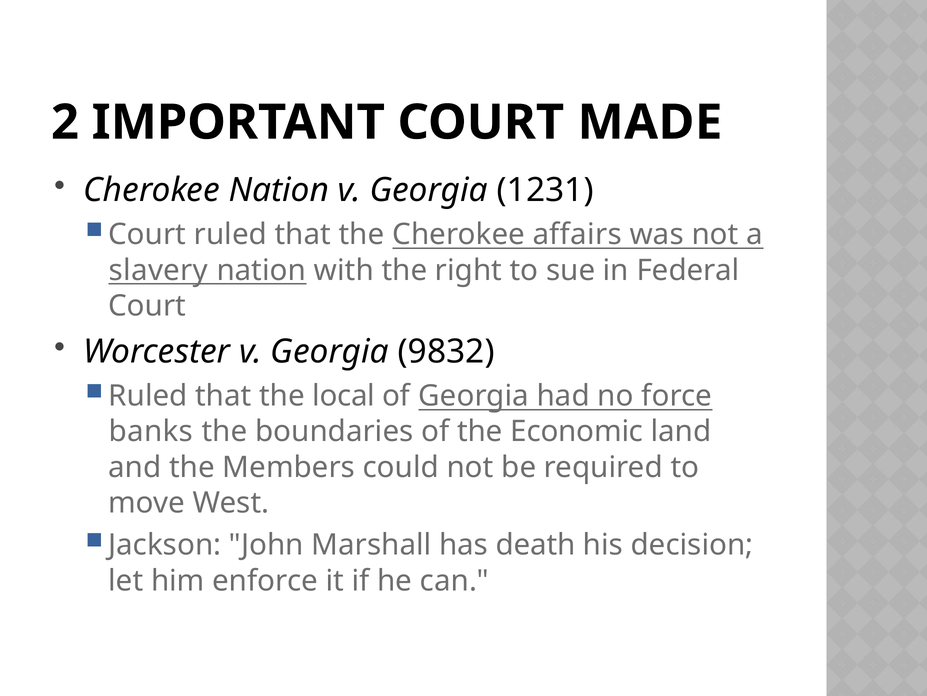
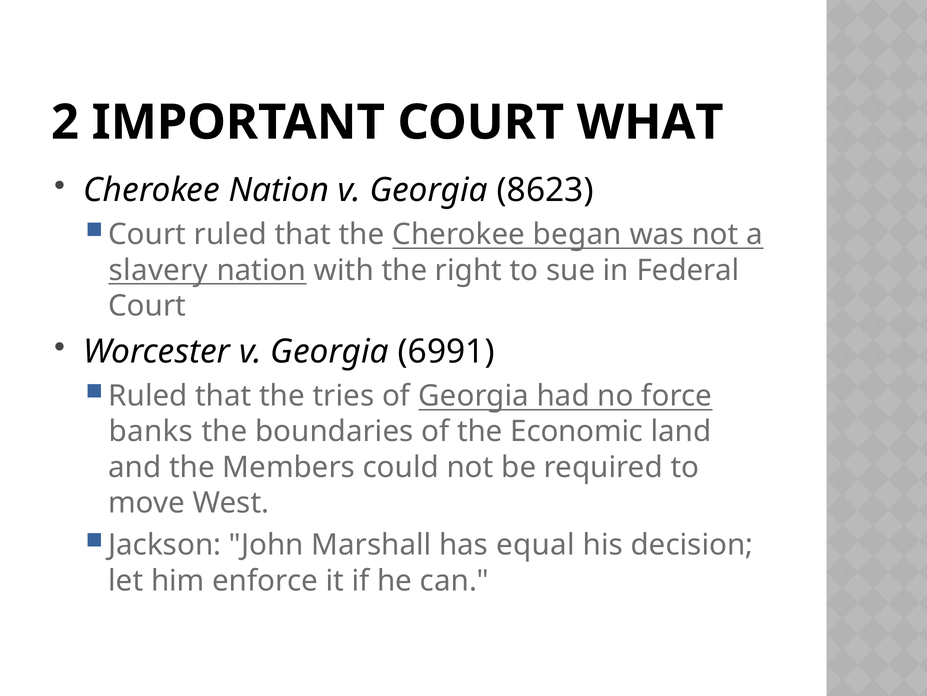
MADE: MADE -> WHAT
1231: 1231 -> 8623
affairs: affairs -> began
9832: 9832 -> 6991
local: local -> tries
death: death -> equal
